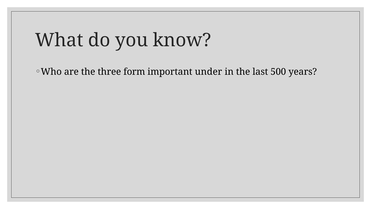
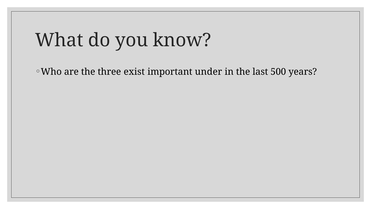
form: form -> exist
